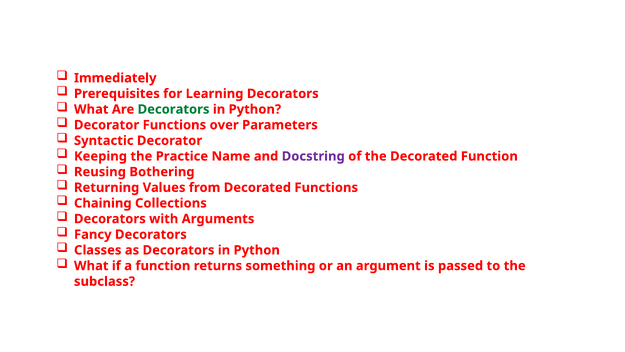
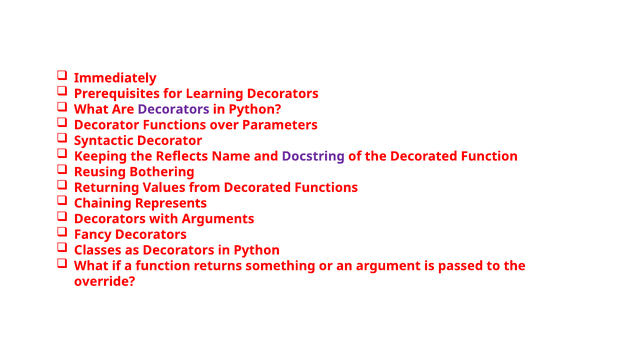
Decorators at (174, 109) colour: green -> purple
Practice: Practice -> Reflects
Collections: Collections -> Represents
subclass: subclass -> override
